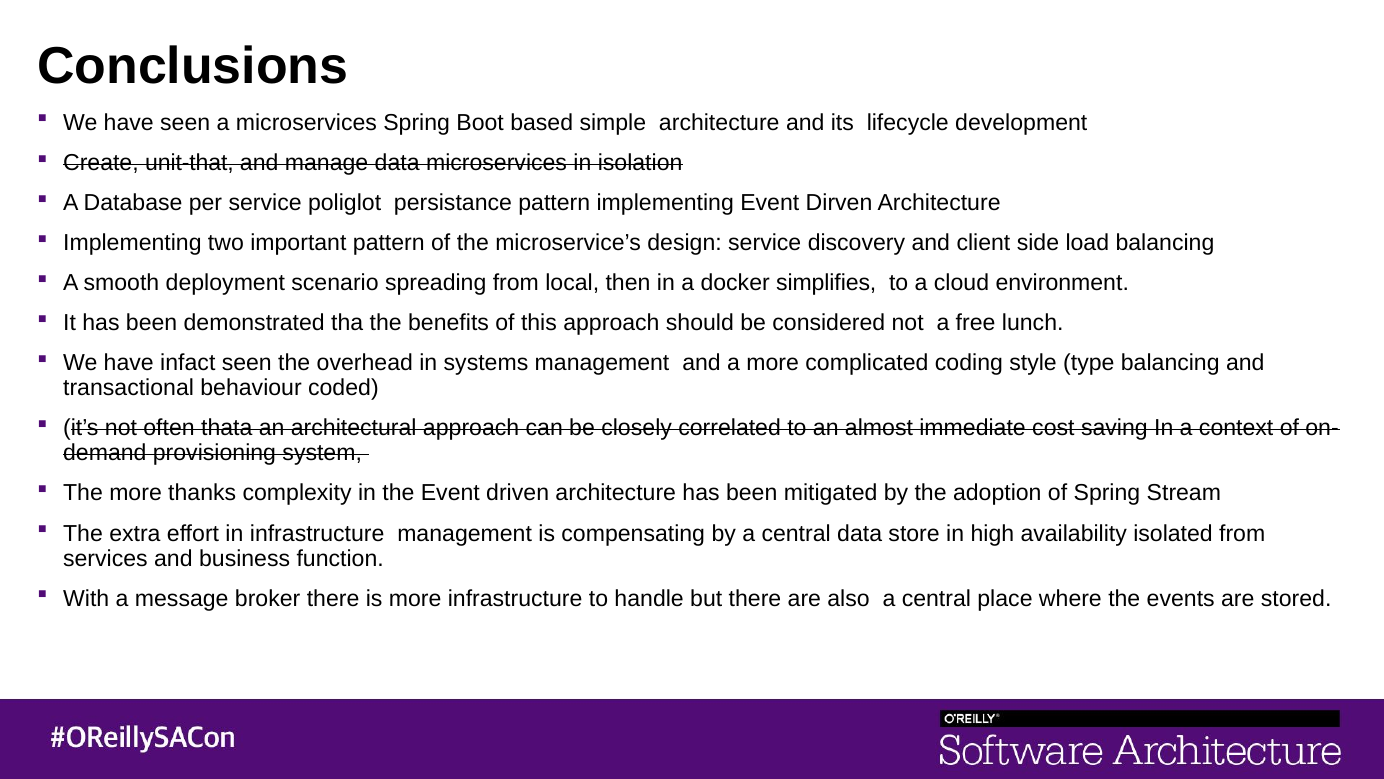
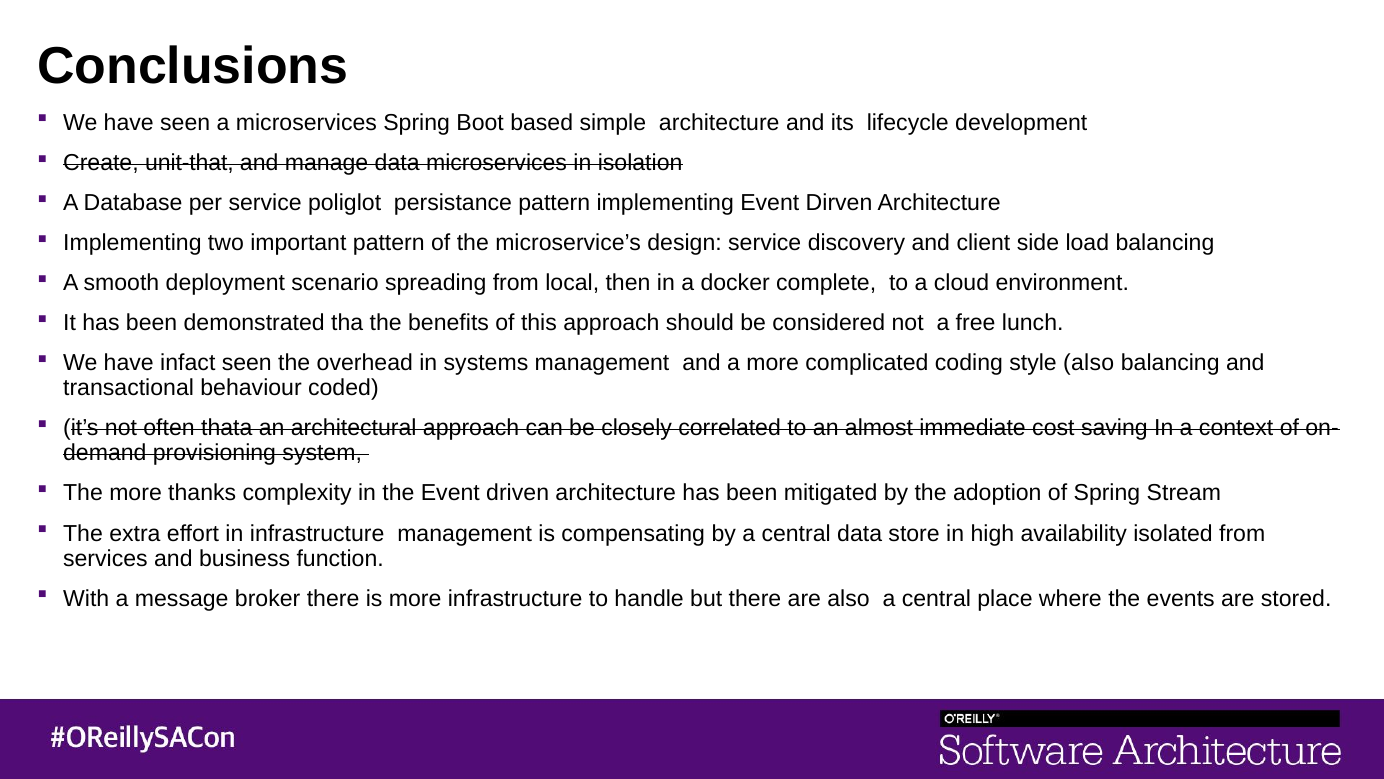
simplifies: simplifies -> complete
style type: type -> also
